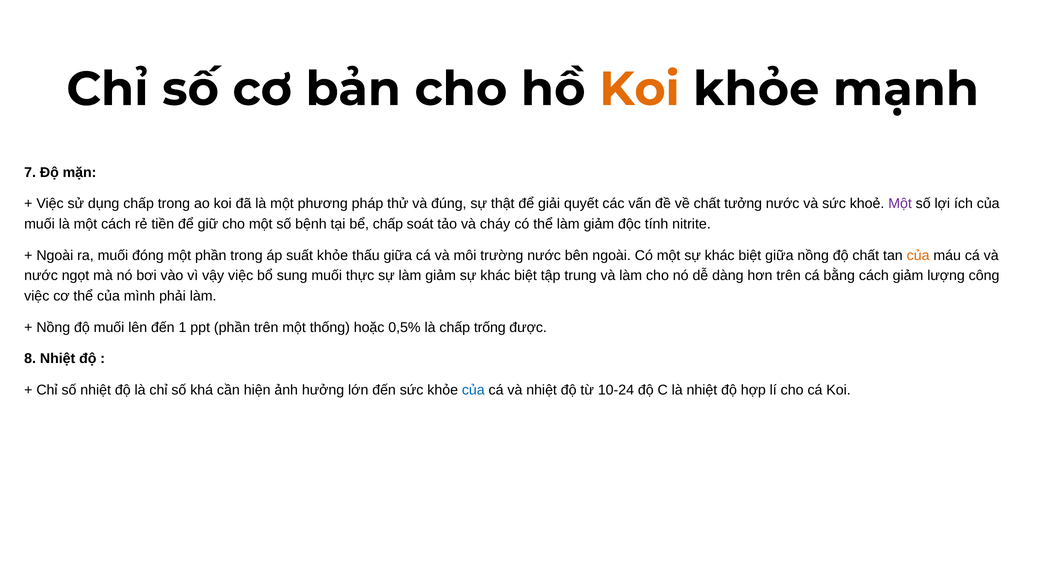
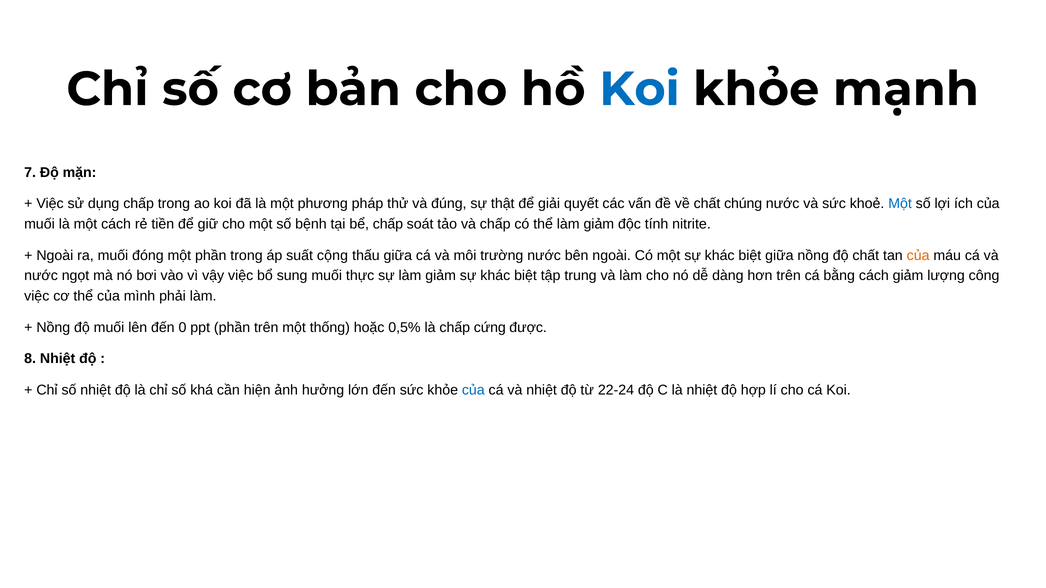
Koi at (639, 89) colour: orange -> blue
tưởng: tưởng -> chúng
Một at (900, 204) colour: purple -> blue
và cháy: cháy -> chấp
suất khỏe: khỏe -> cộng
1: 1 -> 0
trống: trống -> cứng
10-24: 10-24 -> 22-24
